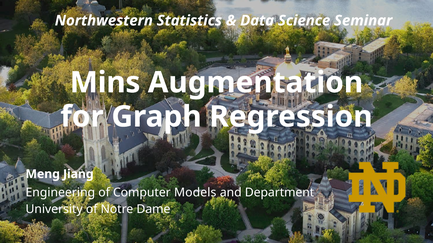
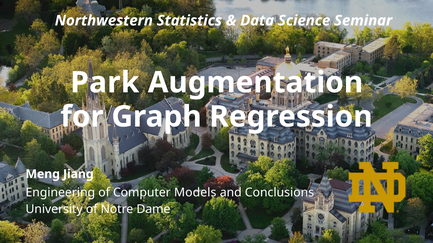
Mins: Mins -> Park
Department: Department -> Conclusions
